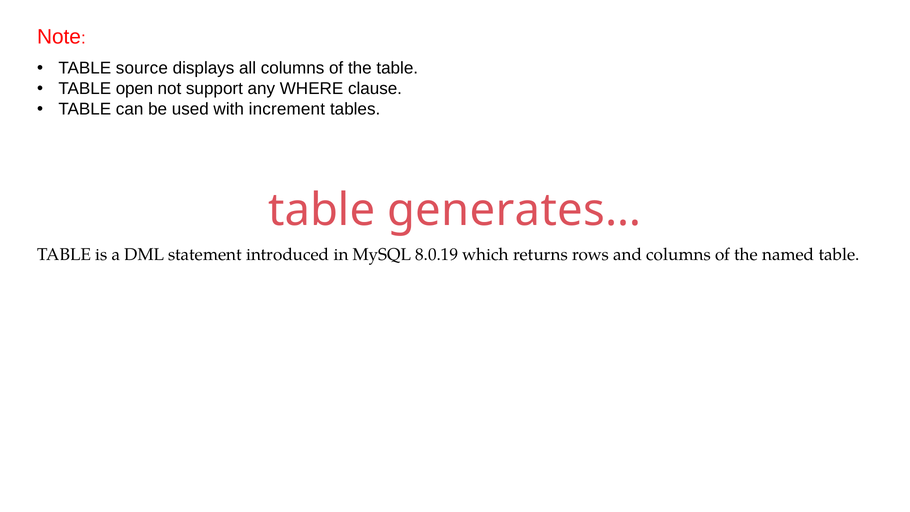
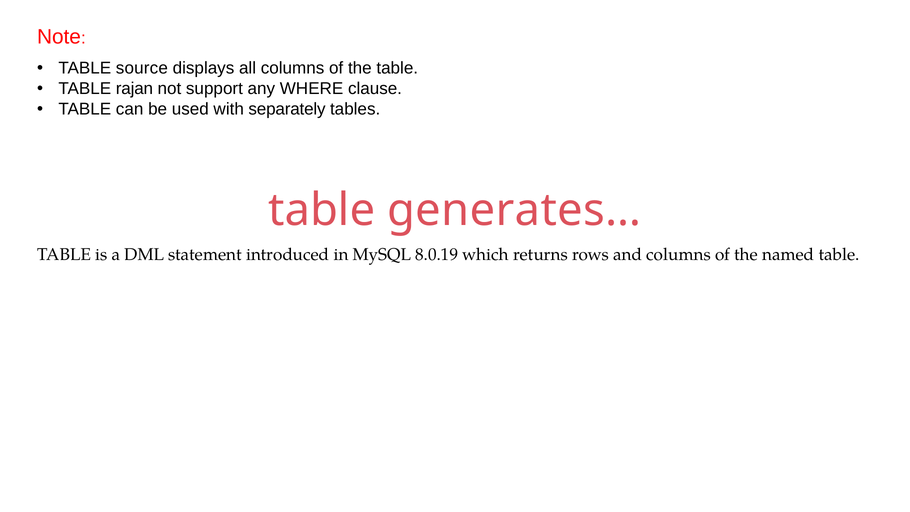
open: open -> rajan
increment: increment -> separately
